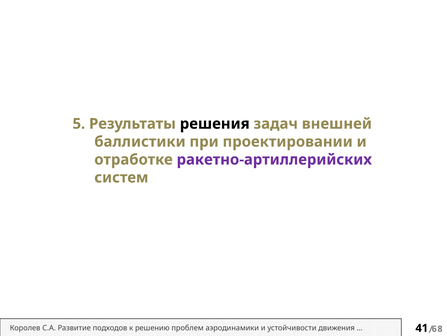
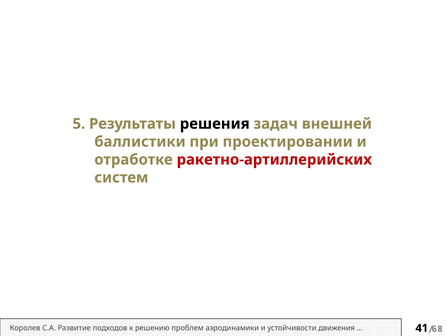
ракетно-артиллерийских colour: purple -> red
